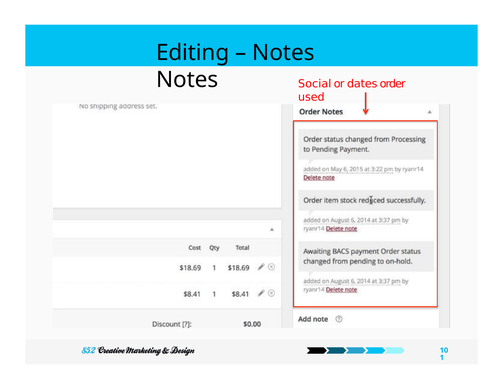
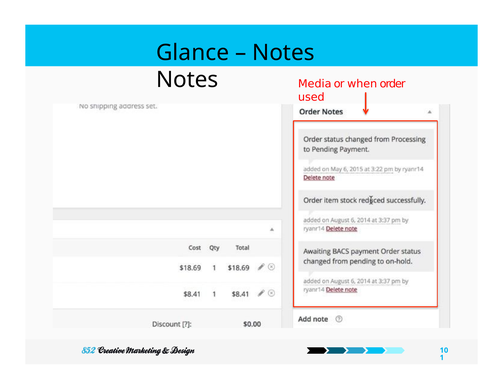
Editing: Editing -> Glance
Social: Social -> Media
dates: dates -> when
